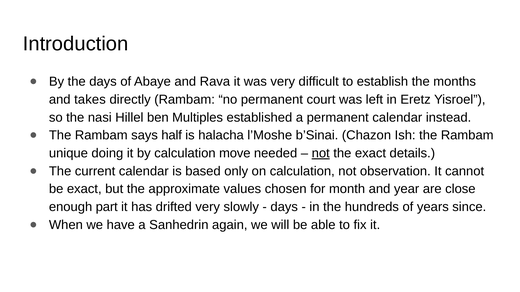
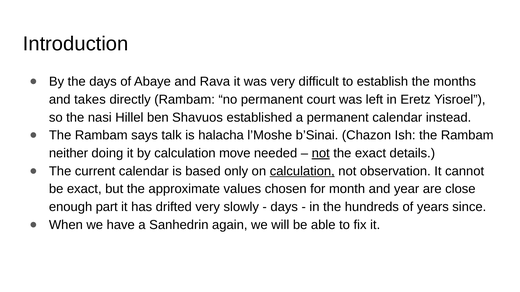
Multiples: Multiples -> Shavuos
half: half -> talk
unique: unique -> neither
calculation at (302, 171) underline: none -> present
